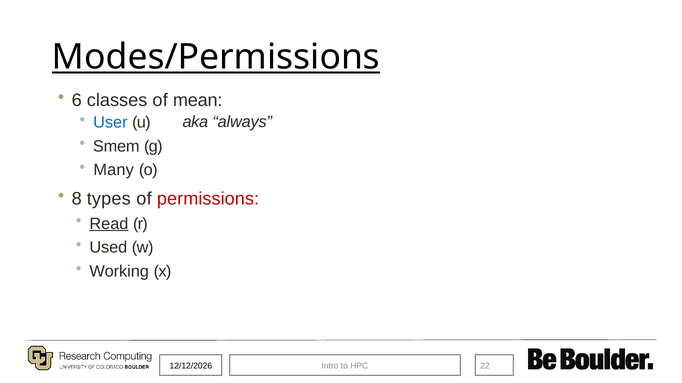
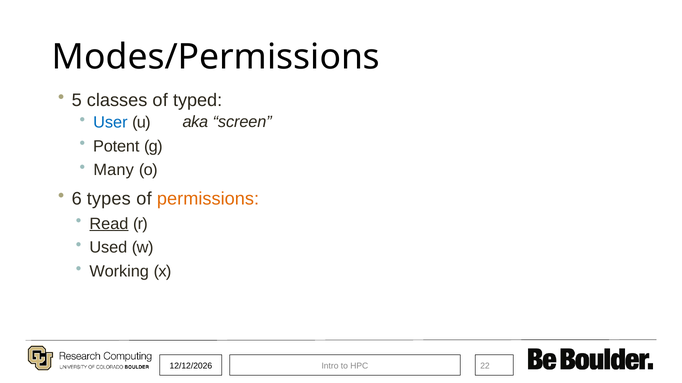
Modes/Permissions underline: present -> none
6: 6 -> 5
mean: mean -> typed
always: always -> screen
Smem: Smem -> Potent
8: 8 -> 6
permissions colour: red -> orange
